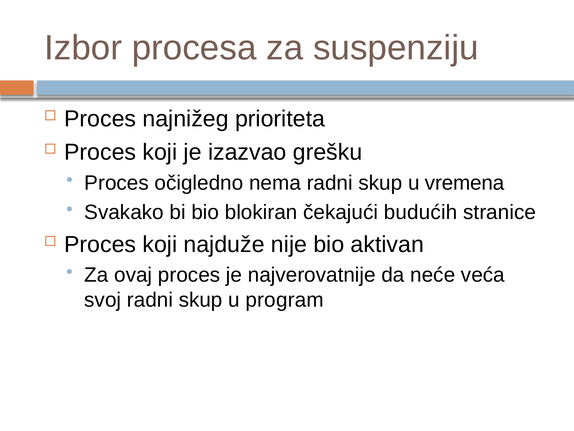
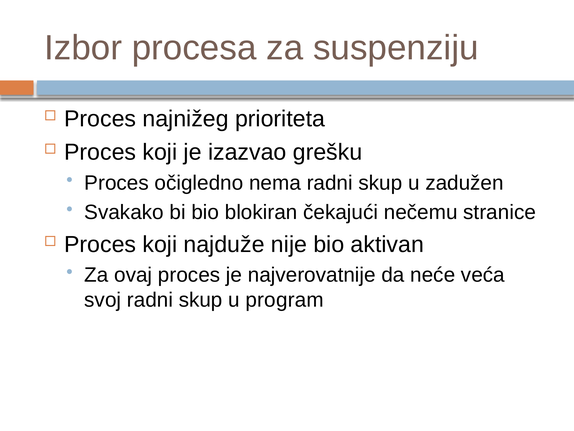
vremena: vremena -> zadužen
budućih: budućih -> nečemu
